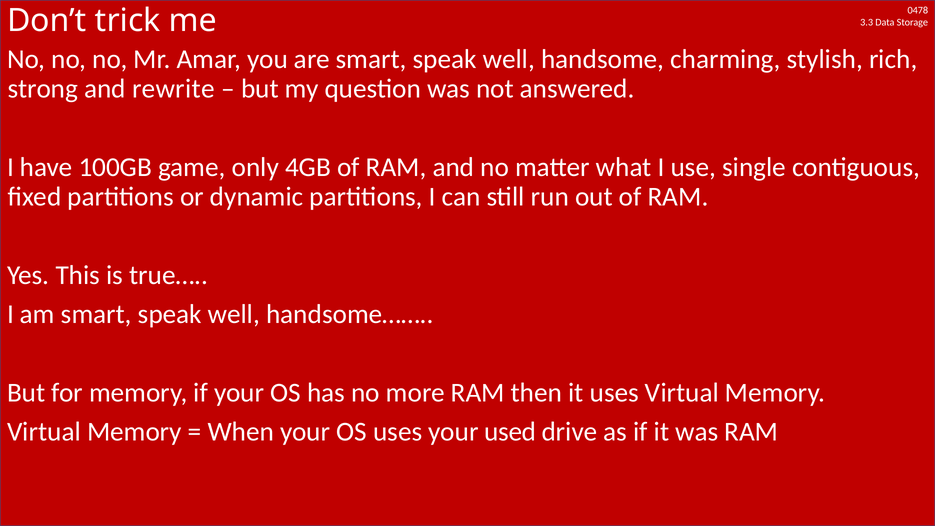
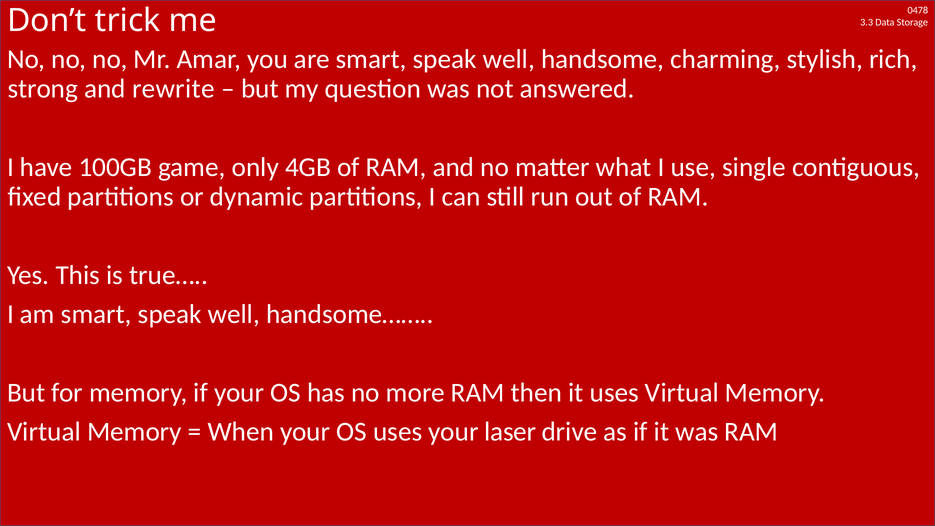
used: used -> laser
